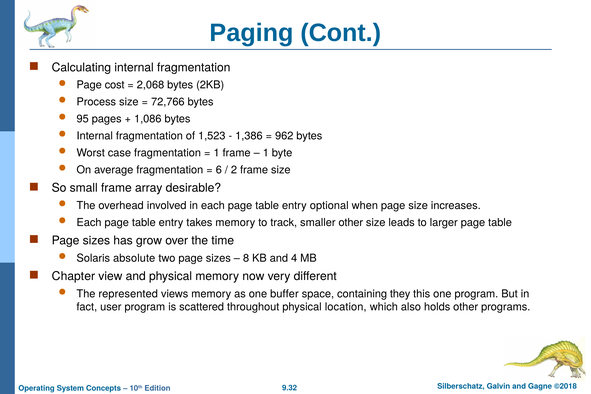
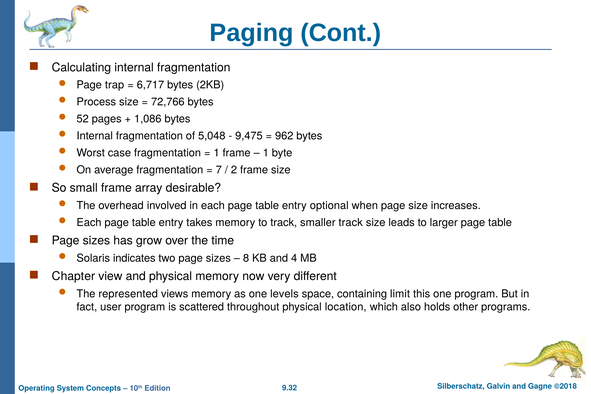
cost: cost -> trap
2,068: 2,068 -> 6,717
95: 95 -> 52
1,523: 1,523 -> 5,048
1,386: 1,386 -> 9,475
6: 6 -> 7
smaller other: other -> track
absolute: absolute -> indicates
buffer: buffer -> levels
they: they -> limit
